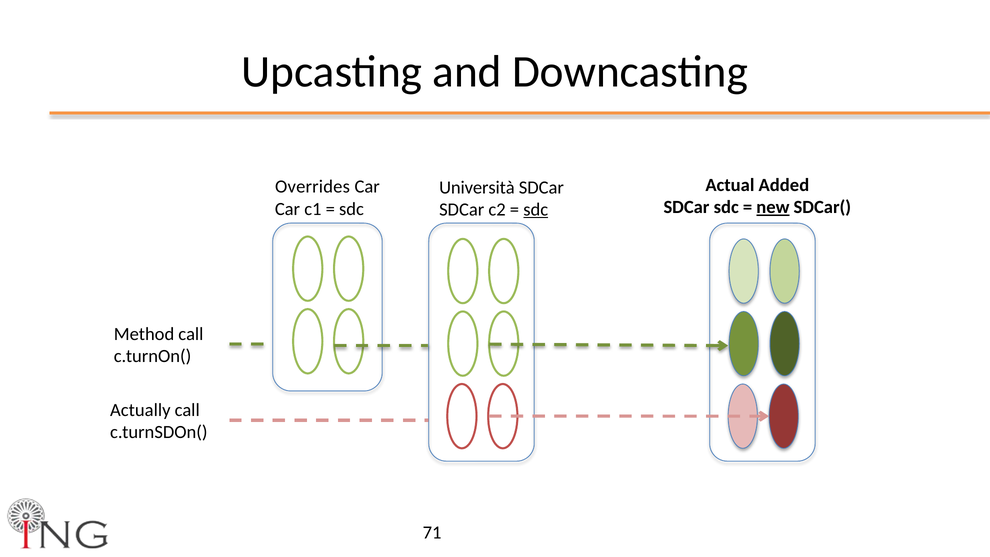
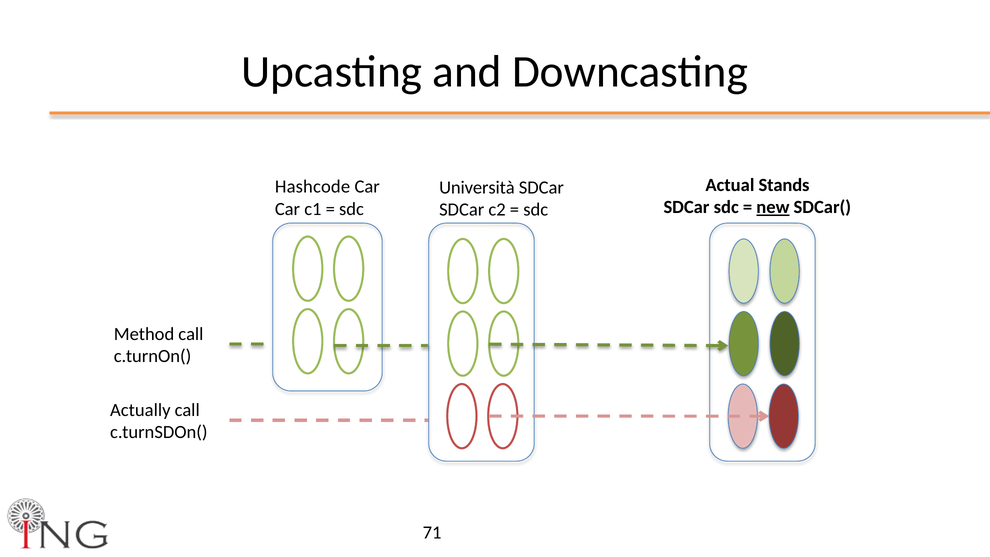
Added: Added -> Stands
Overrides: Overrides -> Hashcode
sdc at (536, 210) underline: present -> none
